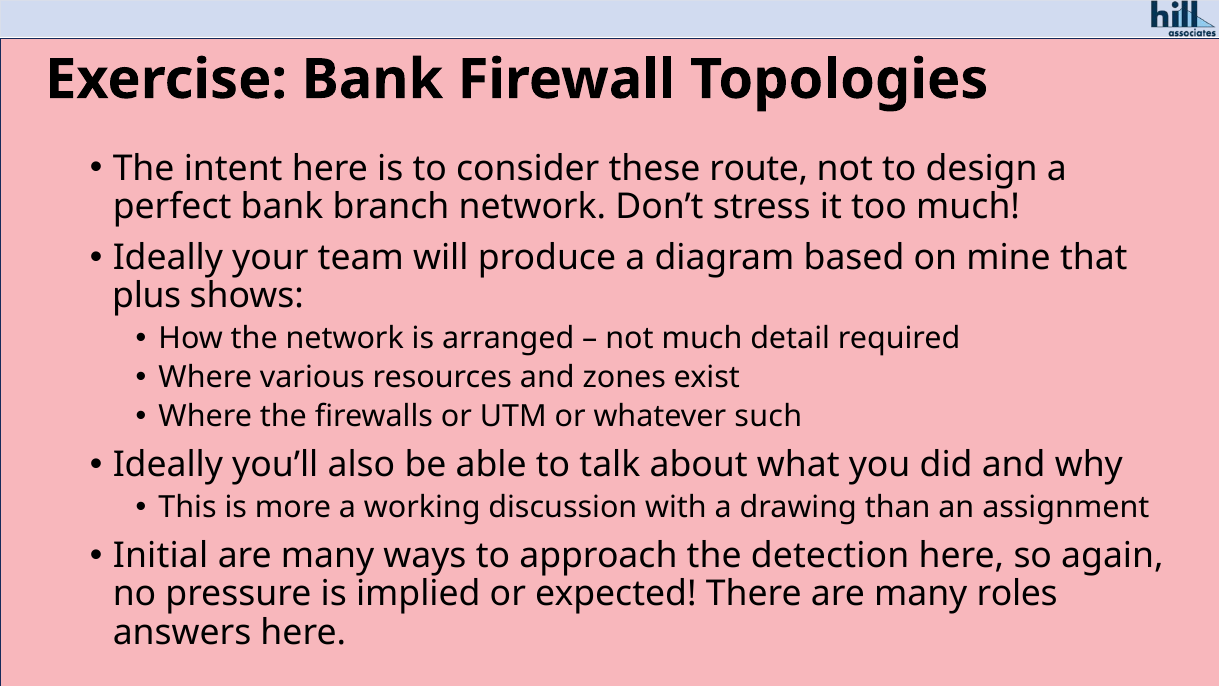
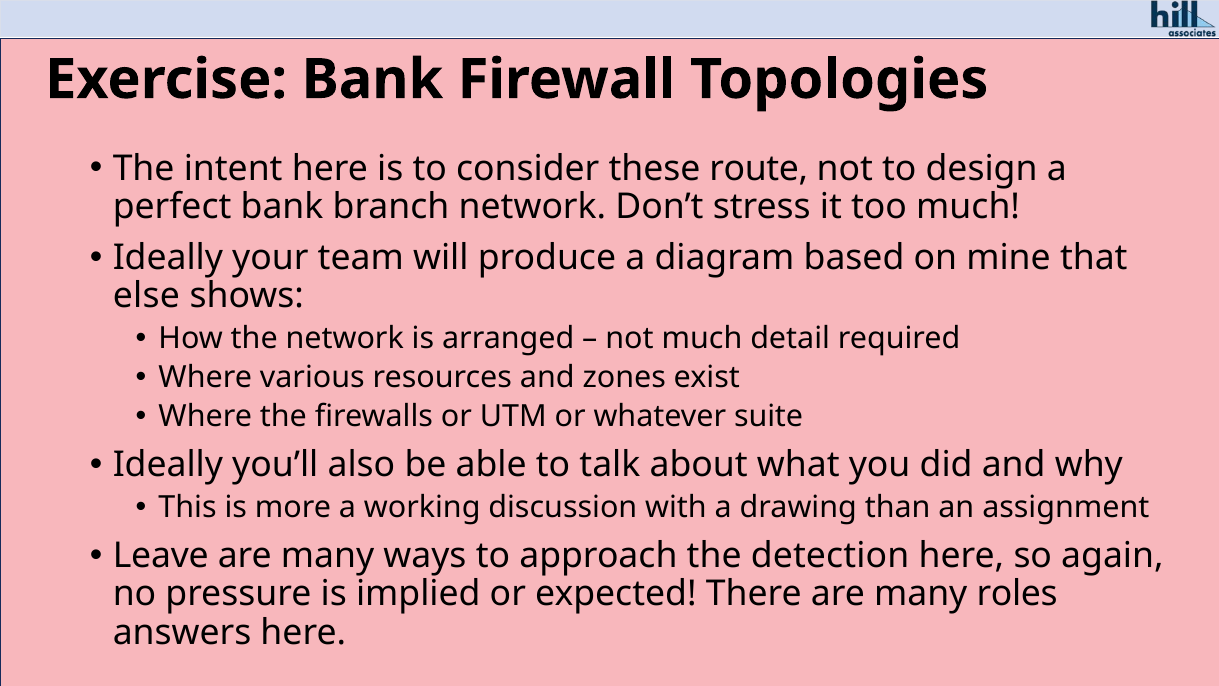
plus: plus -> else
such: such -> suite
Initial: Initial -> Leave
